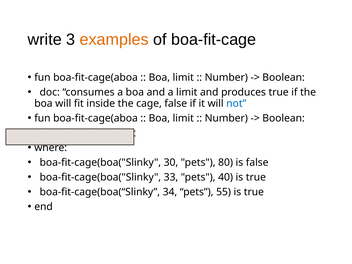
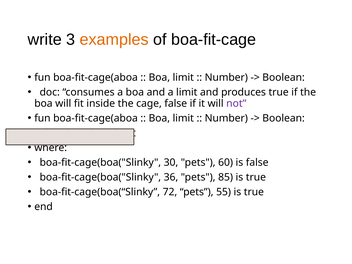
not colour: blue -> purple
80: 80 -> 60
33: 33 -> 36
40: 40 -> 85
34: 34 -> 72
